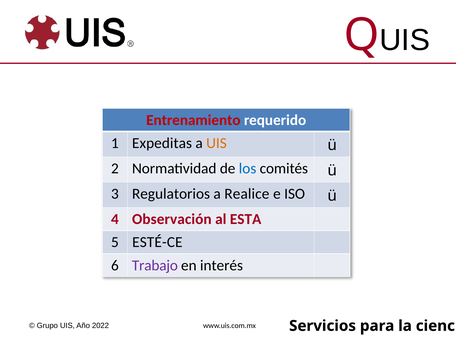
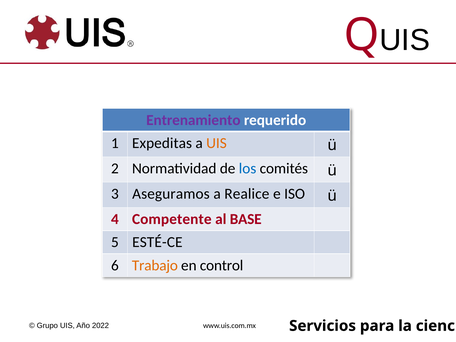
Entrenamiento colour: red -> purple
Regulatorios: Regulatorios -> Aseguramos
Observación: Observación -> Competente
ESTA: ESTA -> BASE
Trabajo colour: purple -> orange
interés: interés -> control
